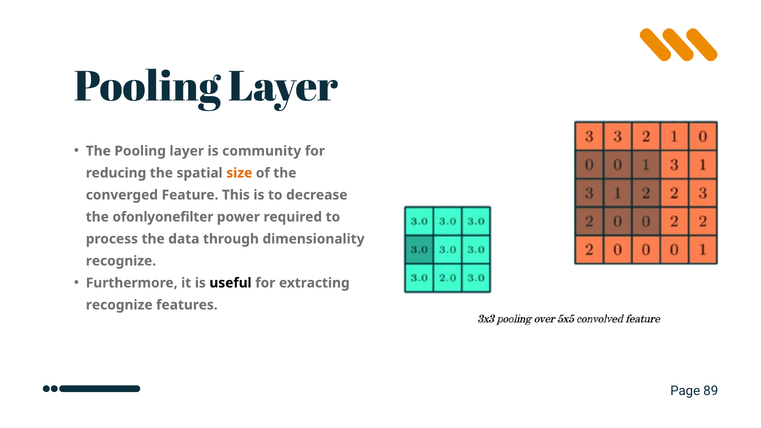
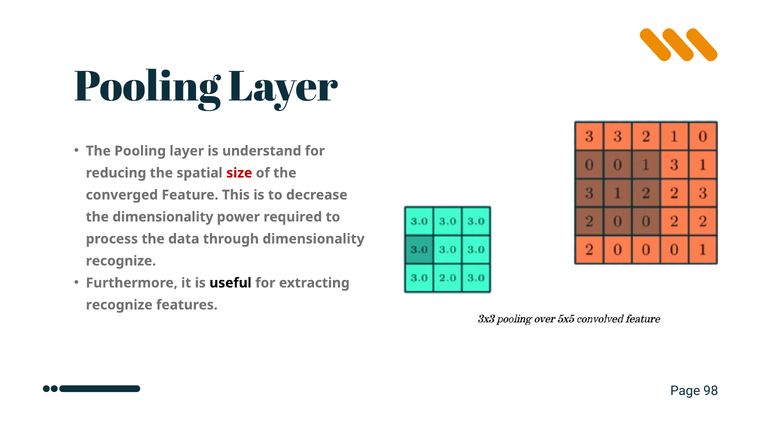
community: community -> understand
size colour: orange -> red
the ofonlyonefilter: ofonlyonefilter -> dimensionality
89: 89 -> 98
